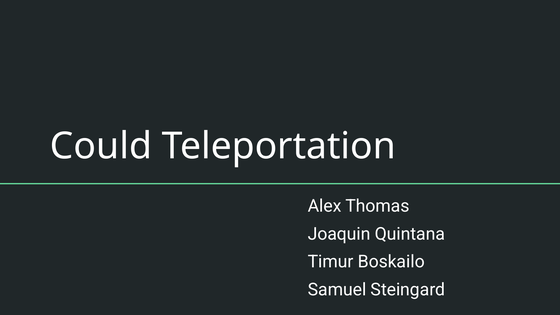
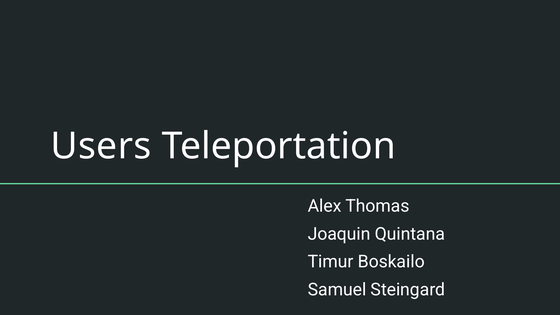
Could: Could -> Users
